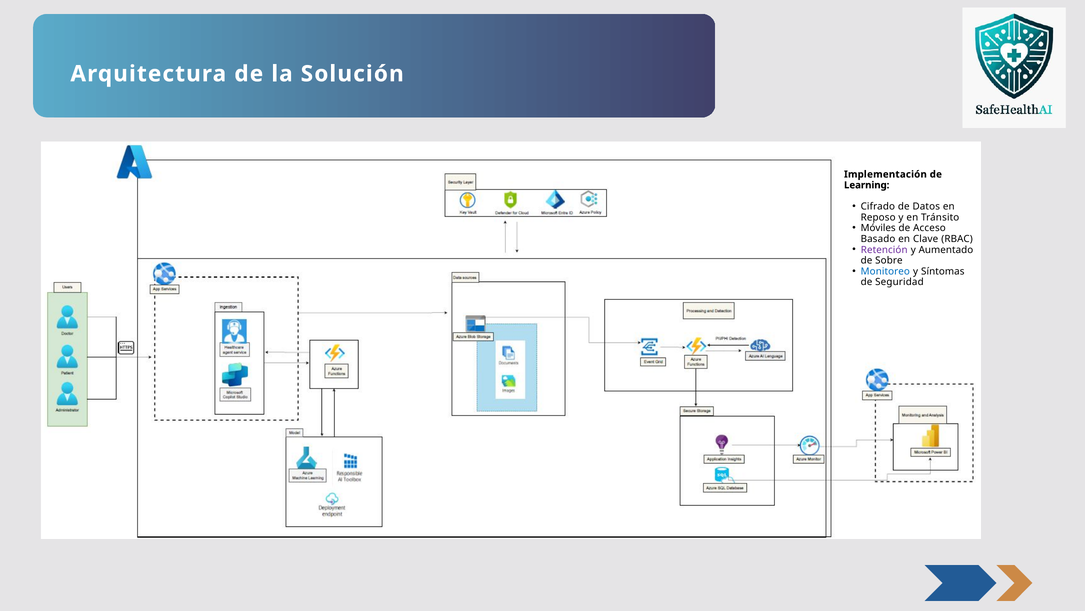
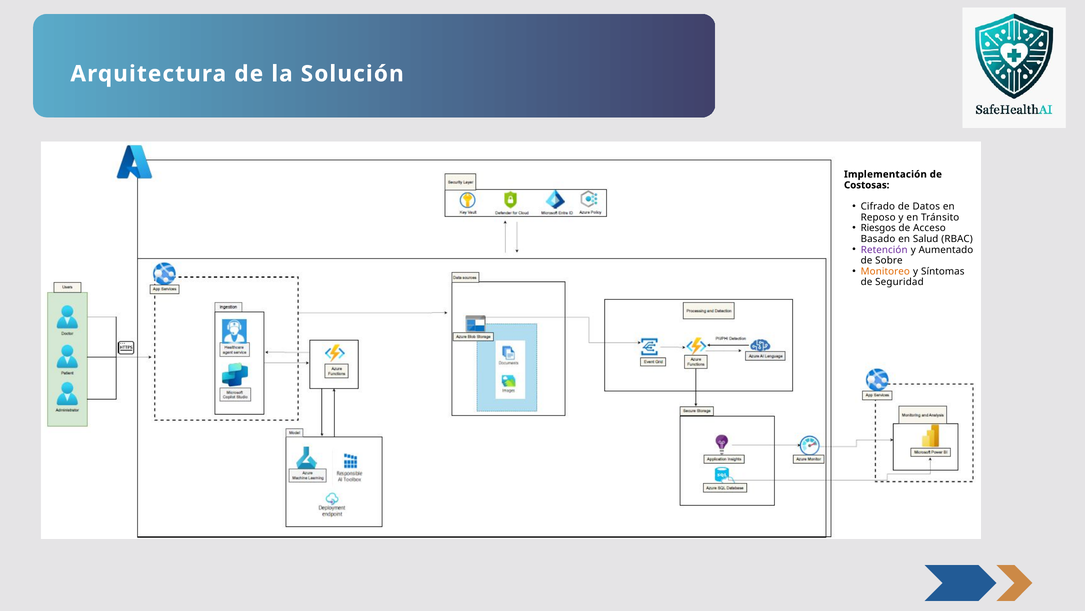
Learning: Learning -> Costosas
Móviles: Móviles -> Riesgos
Clave: Clave -> Salud
Monitoreo colour: blue -> orange
